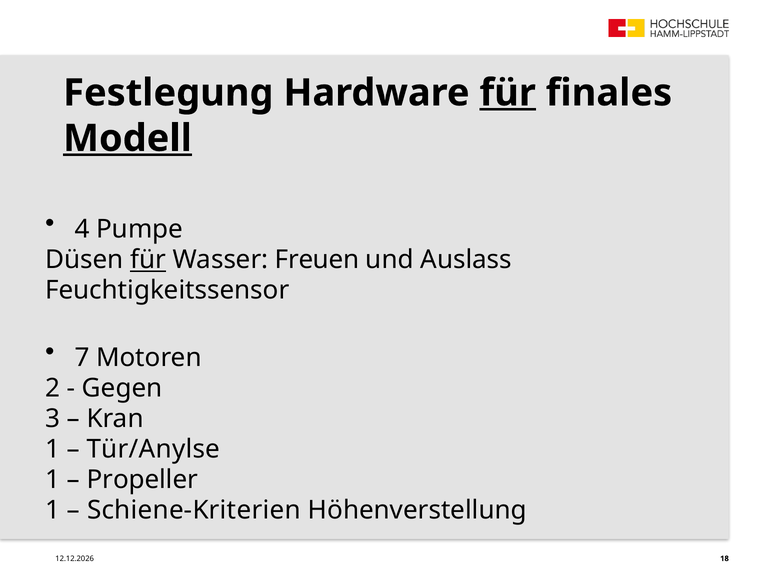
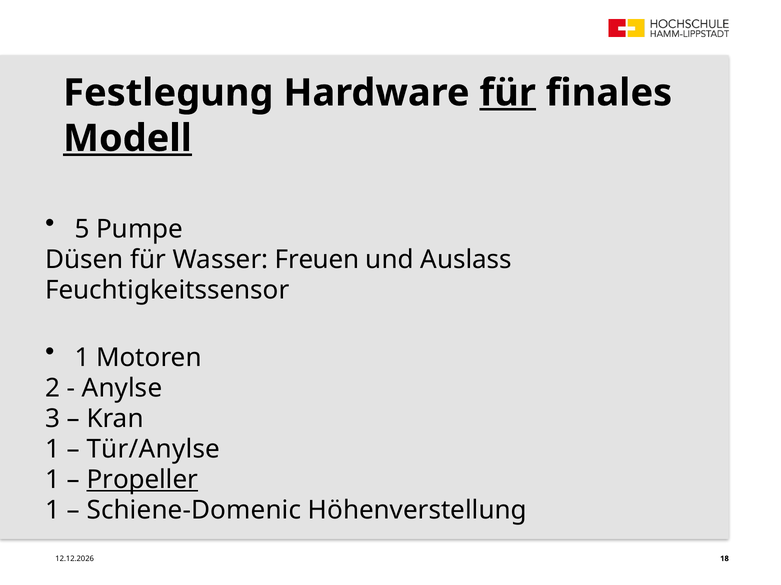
4: 4 -> 5
für at (148, 260) underline: present -> none
7 at (82, 358): 7 -> 1
Gegen: Gegen -> Anylse
Propeller underline: none -> present
Schiene-Kriterien: Schiene-Kriterien -> Schiene-Domenic
